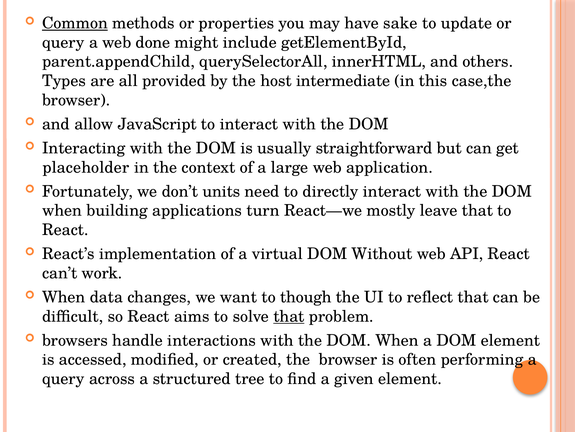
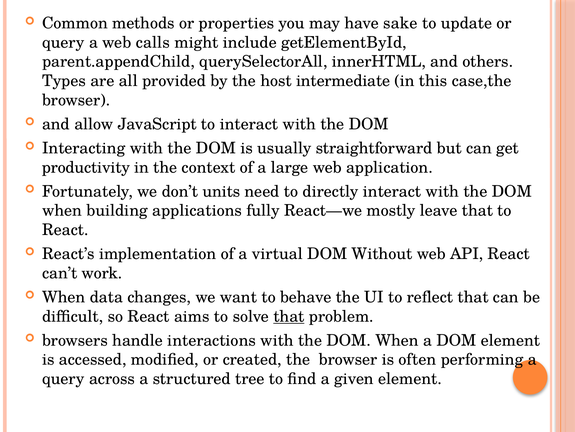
Common underline: present -> none
done: done -> calls
placeholder: placeholder -> productivity
turn: turn -> fully
though: though -> behave
